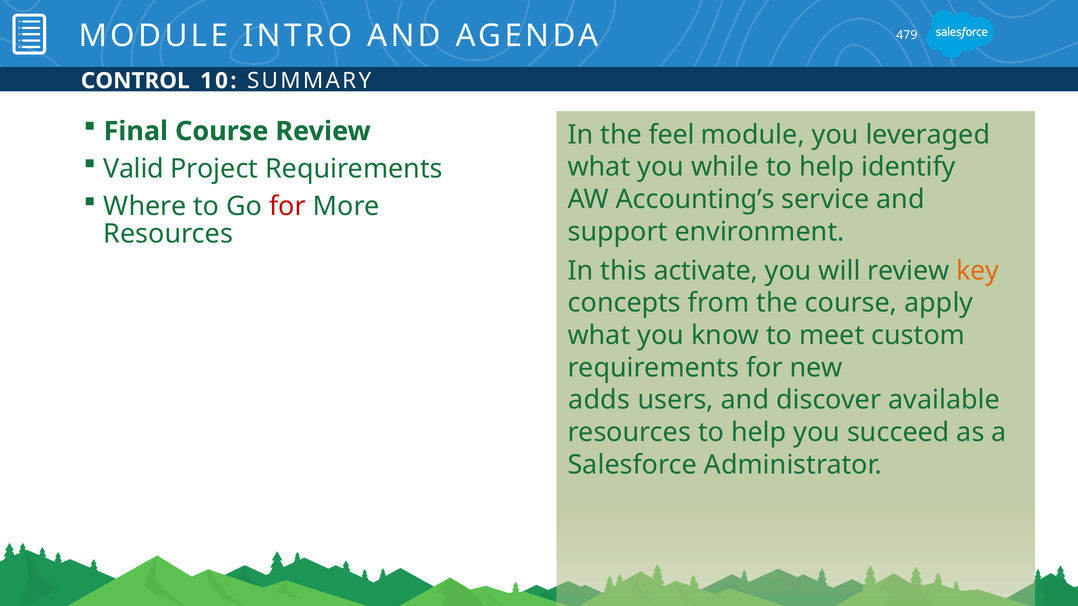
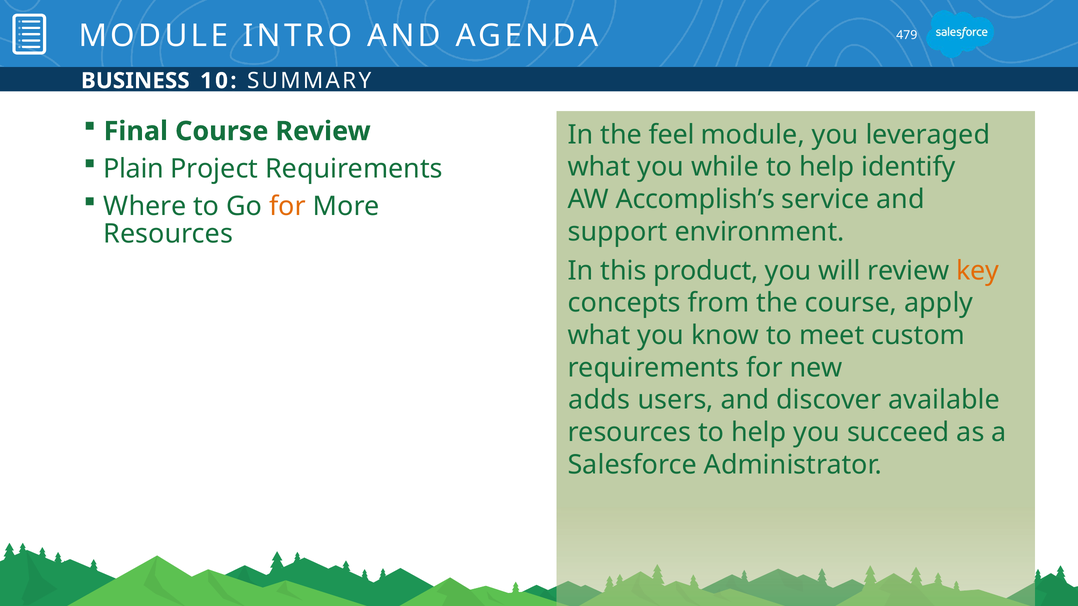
CONTROL: CONTROL -> BUSINESS
Valid: Valid -> Plain
Accounting’s: Accounting’s -> Accomplish’s
for at (287, 207) colour: red -> orange
activate: activate -> product
